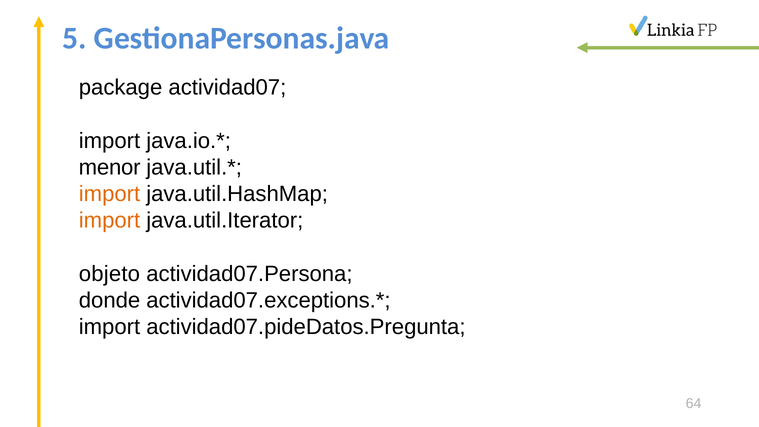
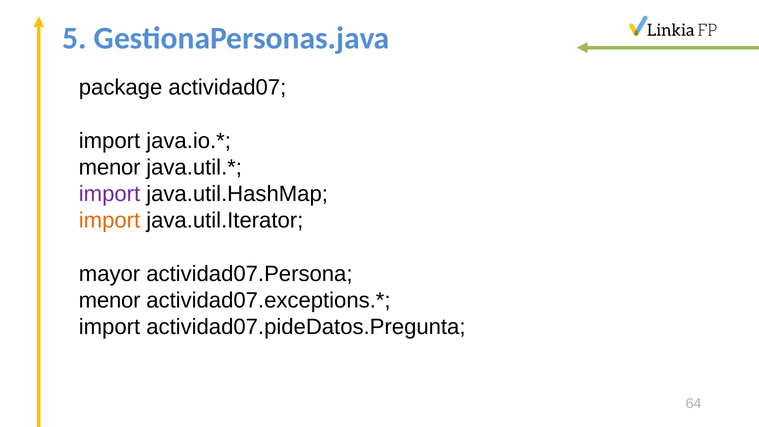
import at (110, 194) colour: orange -> purple
objeto: objeto -> mayor
donde at (110, 300): donde -> menor
